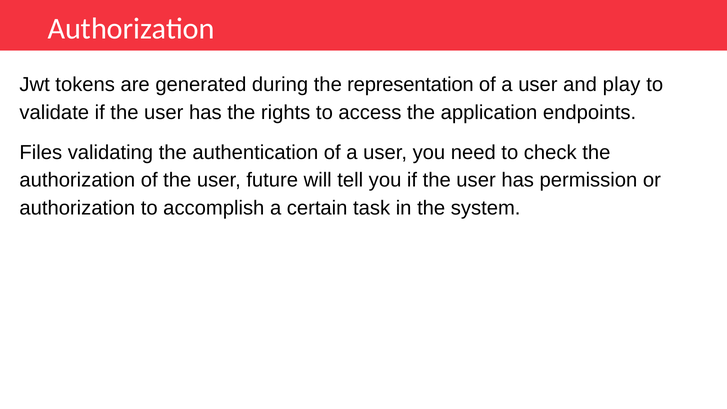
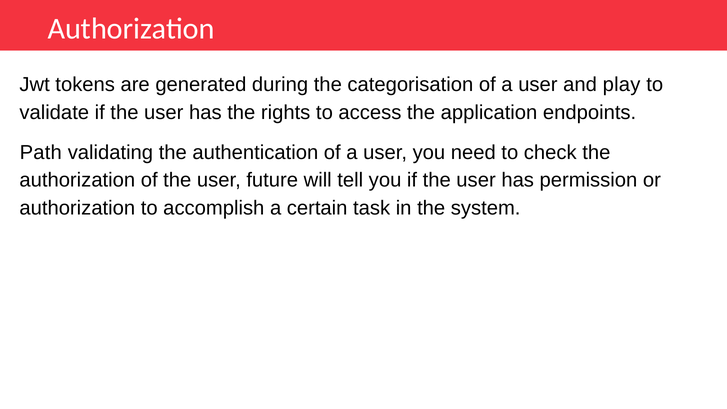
representation: representation -> categorisation
Files: Files -> Path
